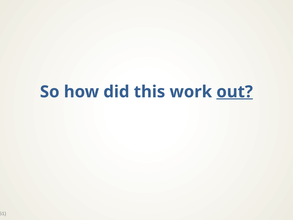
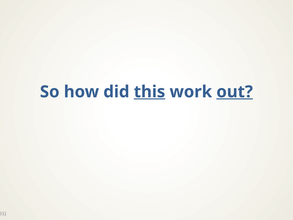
this underline: none -> present
